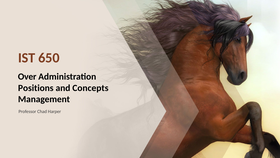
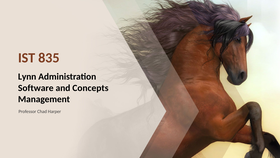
650: 650 -> 835
Over: Over -> Lynn
Positions: Positions -> Software
